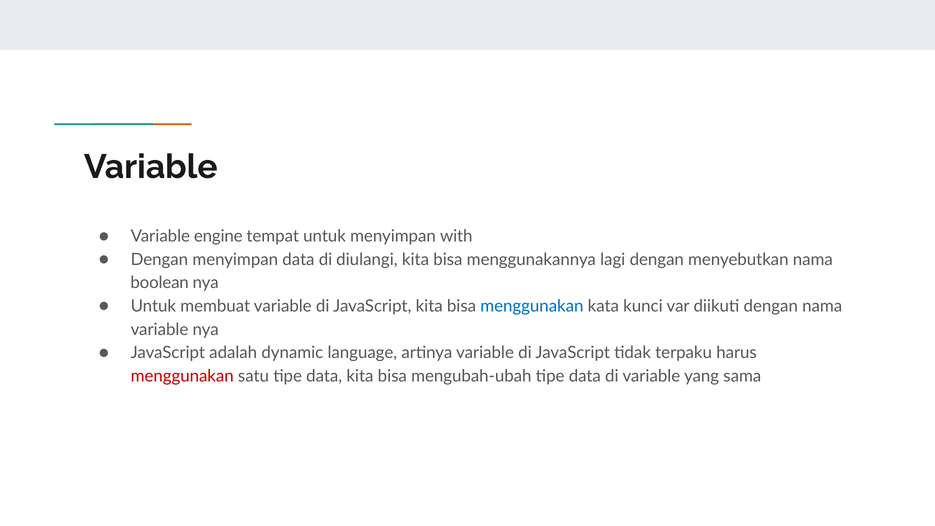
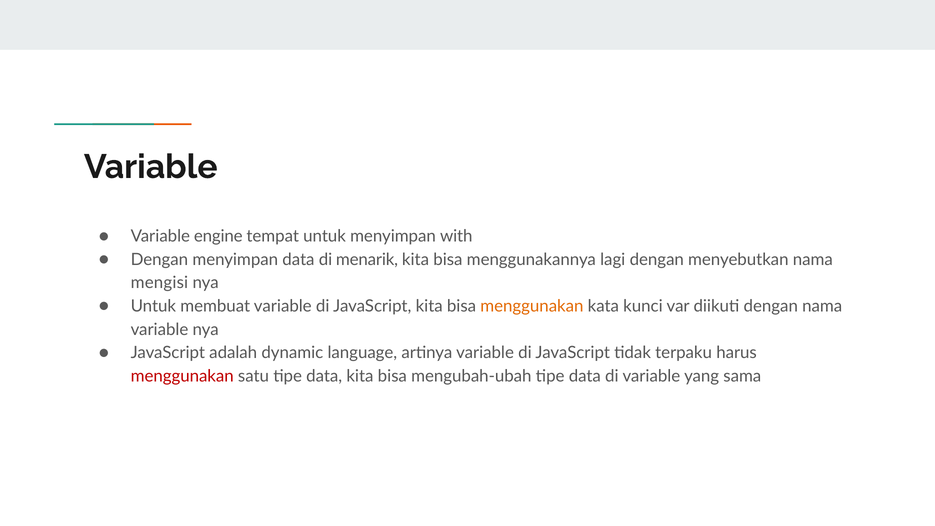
diulangi: diulangi -> menarik
boolean: boolean -> mengisi
menggunakan at (532, 306) colour: blue -> orange
